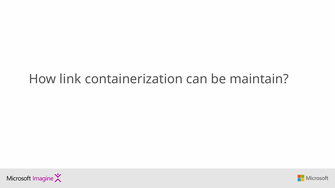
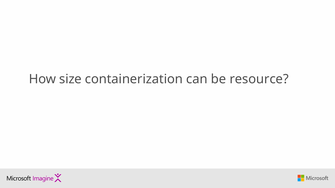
link: link -> size
maintain: maintain -> resource
